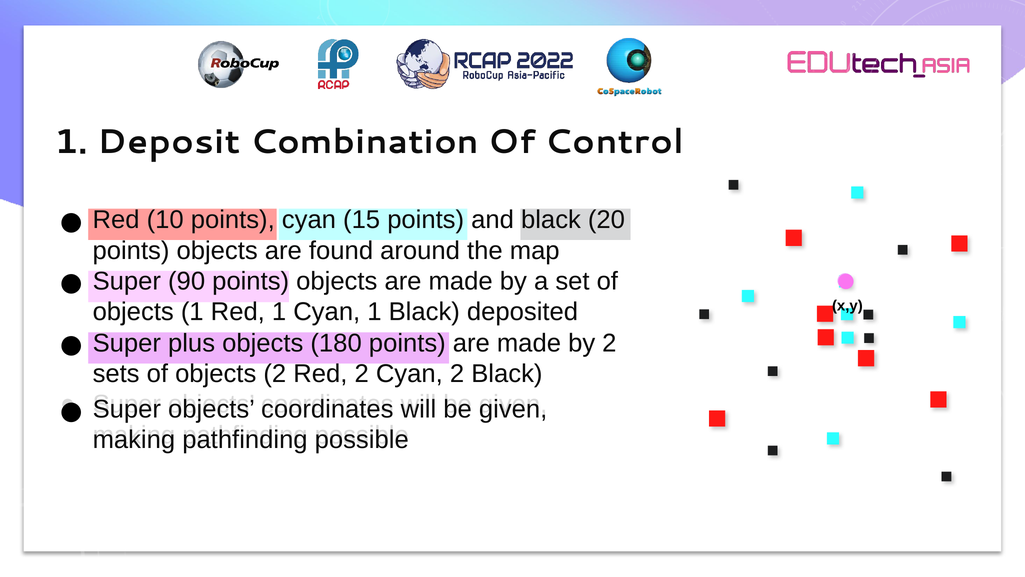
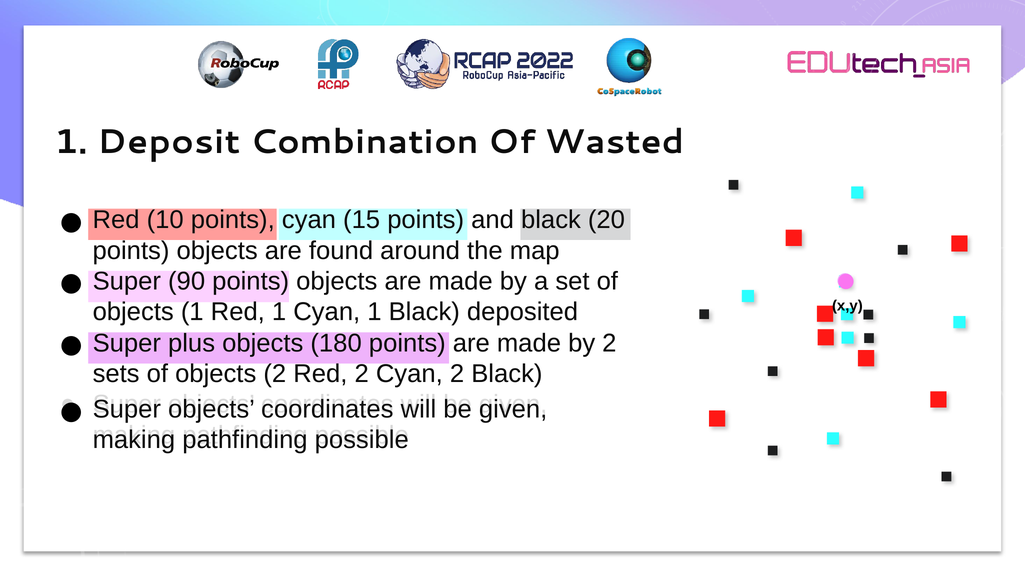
Control: Control -> Wasted
